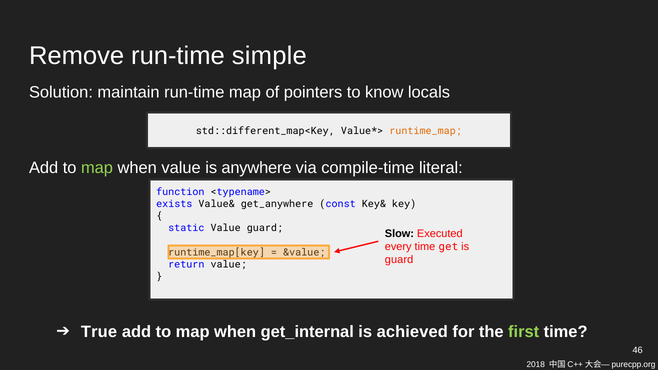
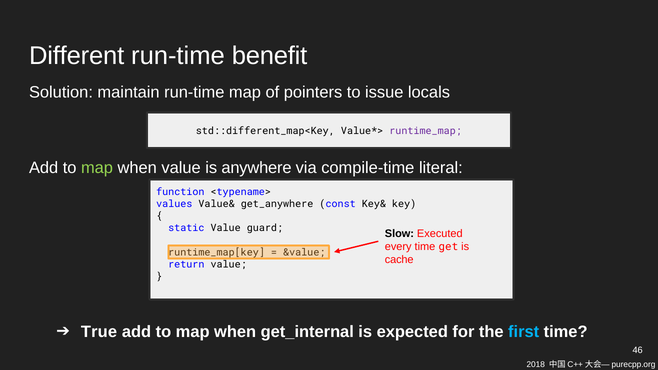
Remove: Remove -> Different
simple: simple -> benefit
know: know -> issue
runtime_map colour: orange -> purple
exists: exists -> values
guard at (399, 260): guard -> cache
achieved: achieved -> expected
first colour: light green -> light blue
